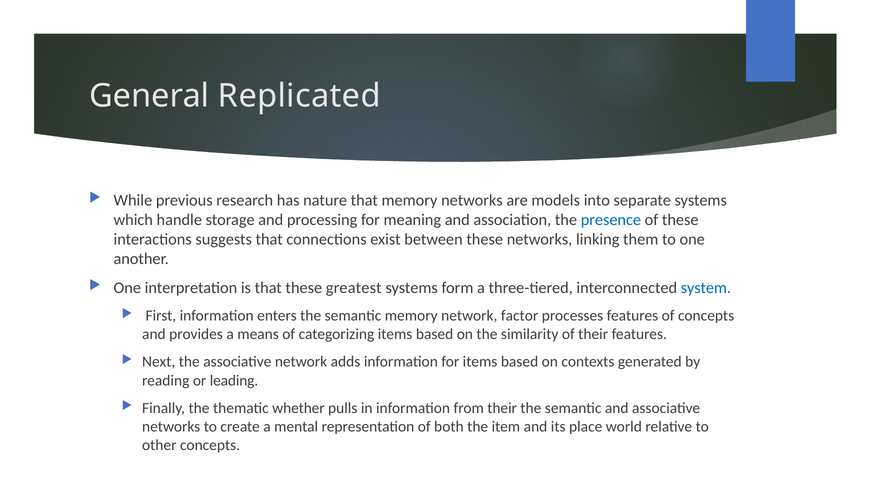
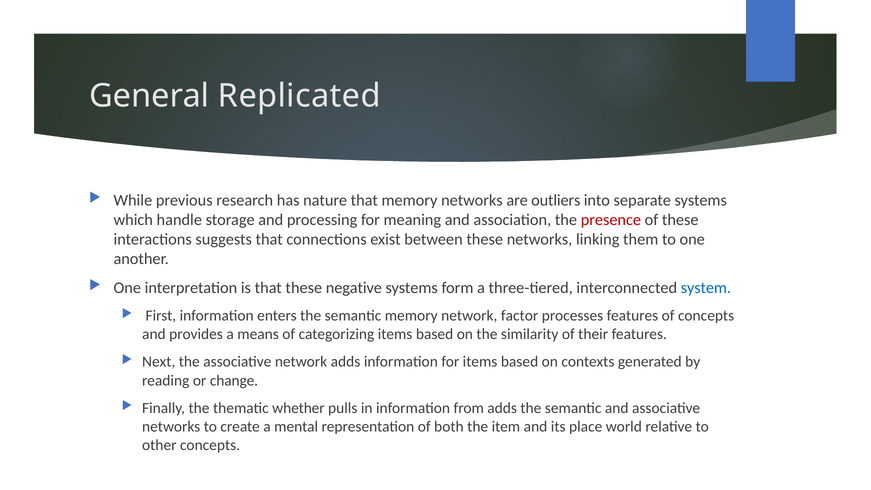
models: models -> outliers
presence colour: blue -> red
greatest: greatest -> negative
leading: leading -> change
from their: their -> adds
